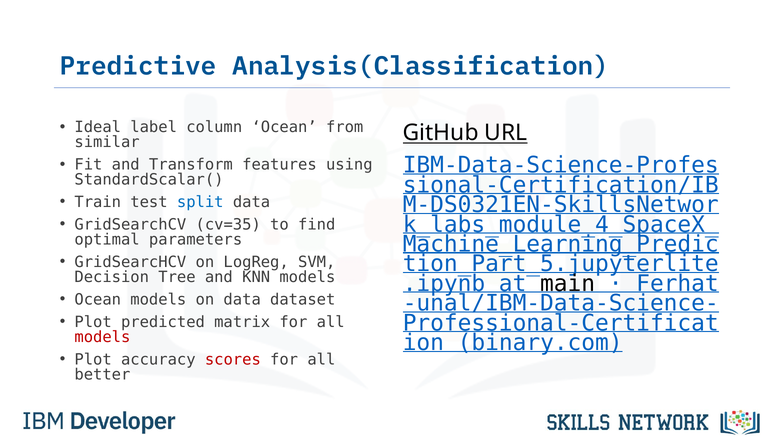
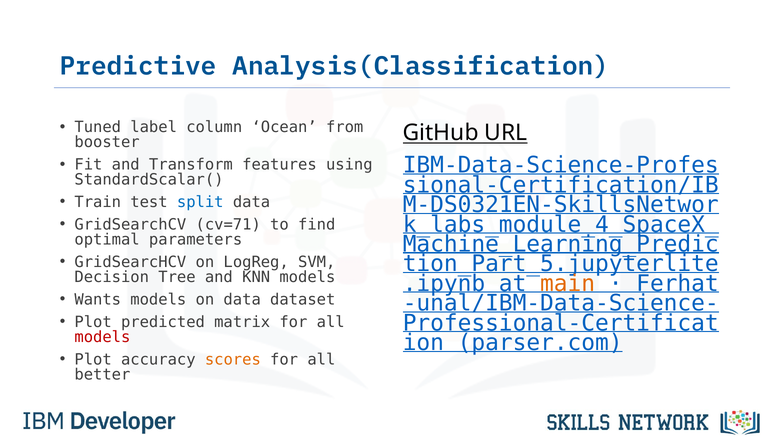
Ideal: Ideal -> Tuned
similar: similar -> booster
cv=35: cv=35 -> cv=71
main colour: black -> orange
Ocean at (98, 300): Ocean -> Wants
binary.com: binary.com -> parser.com
scores colour: red -> orange
